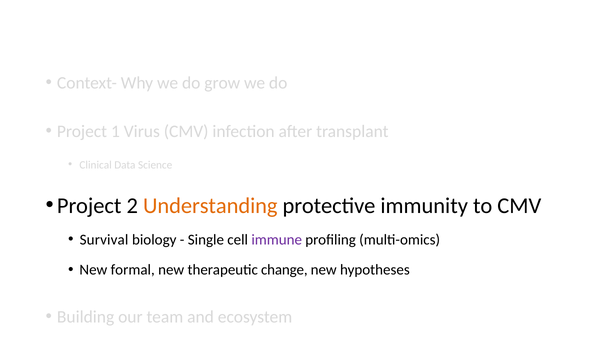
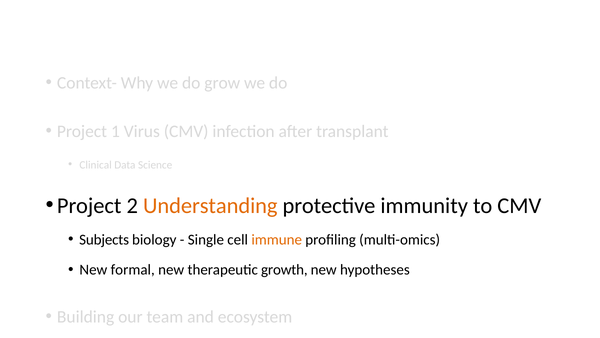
Survival: Survival -> Subjects
immune colour: purple -> orange
change: change -> growth
